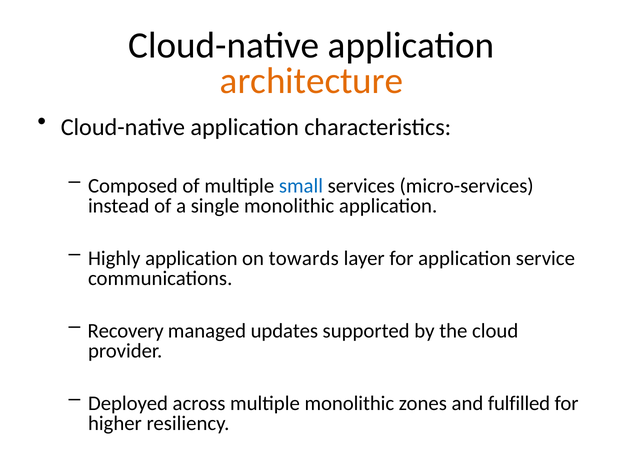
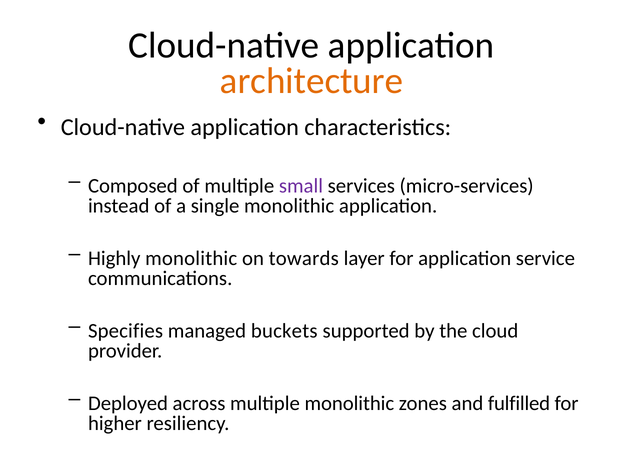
small colour: blue -> purple
Highly application: application -> monolithic
Recovery: Recovery -> Specifies
updates: updates -> buckets
